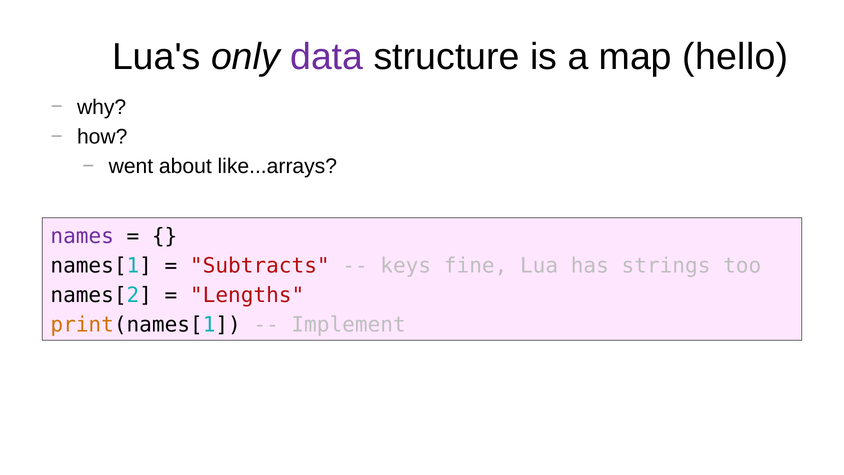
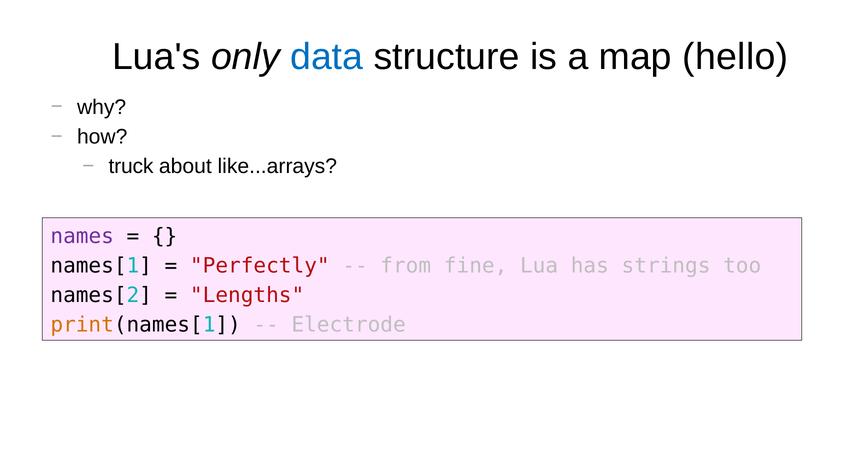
data colour: purple -> blue
went: went -> truck
Subtracts: Subtracts -> Perfectly
keys: keys -> from
Implement: Implement -> Electrode
